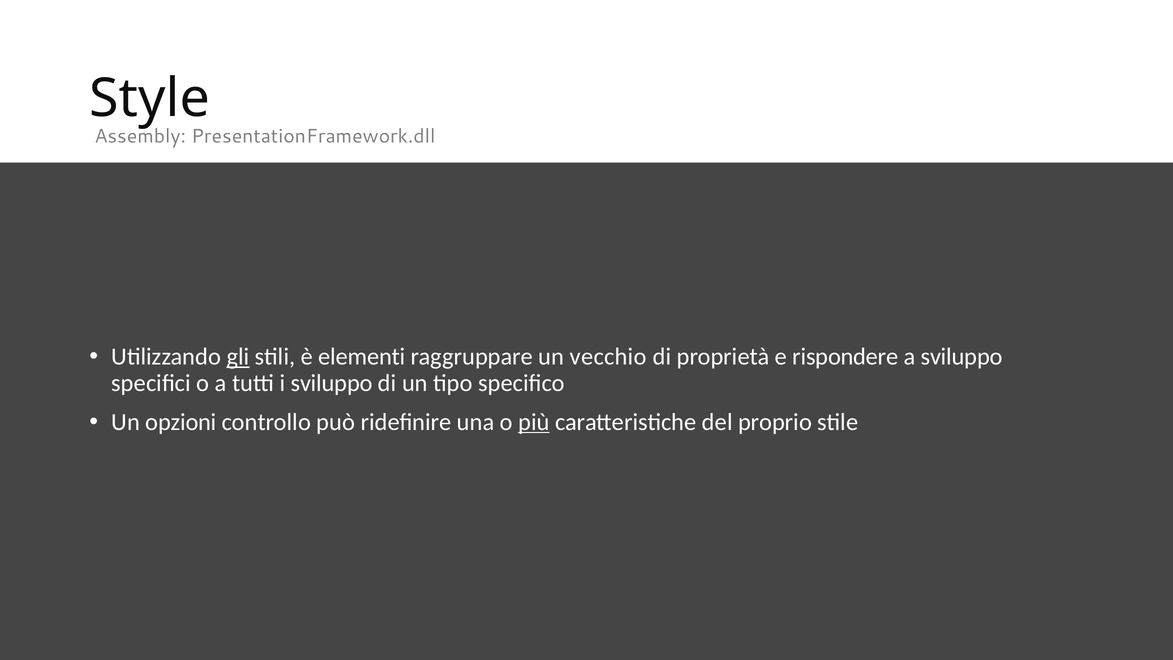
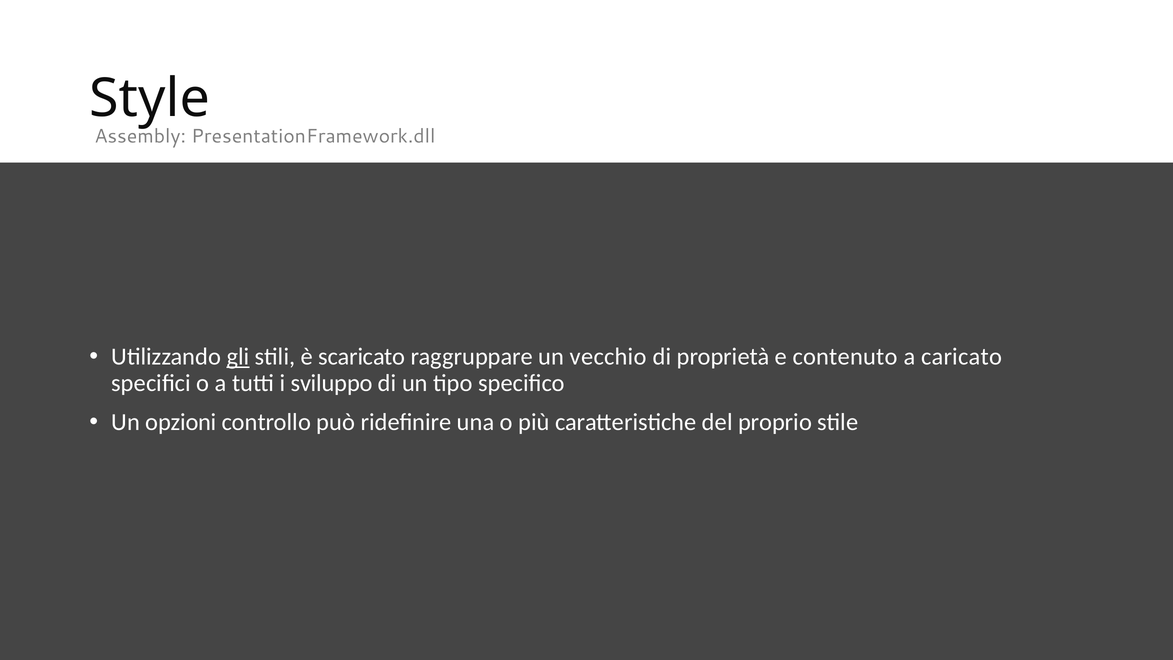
elementi: elementi -> scaricato
rispondere: rispondere -> contenuto
a sviluppo: sviluppo -> caricato
più underline: present -> none
